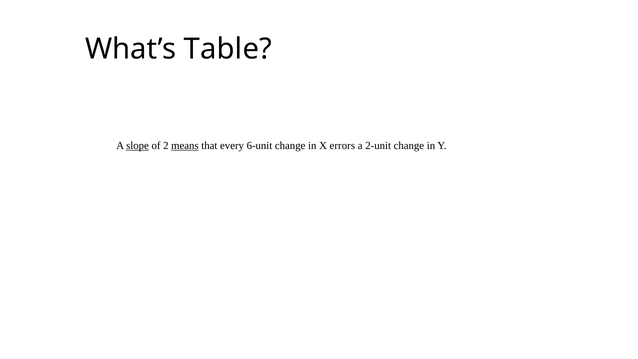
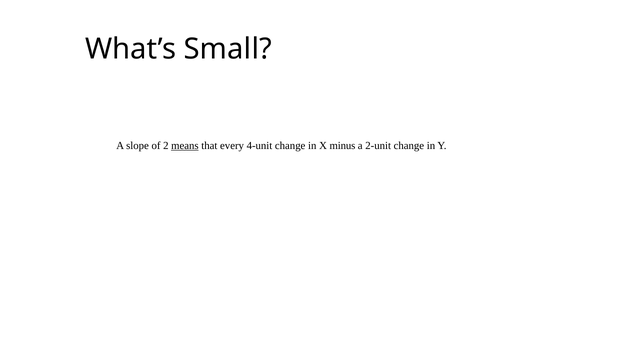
Table: Table -> Small
slope underline: present -> none
6-unit: 6-unit -> 4-unit
errors: errors -> minus
